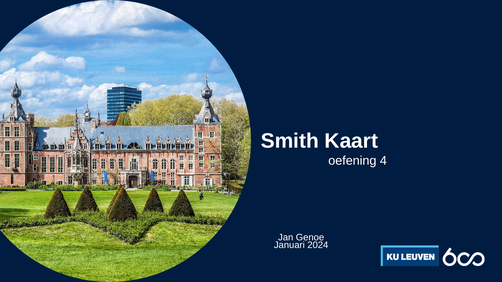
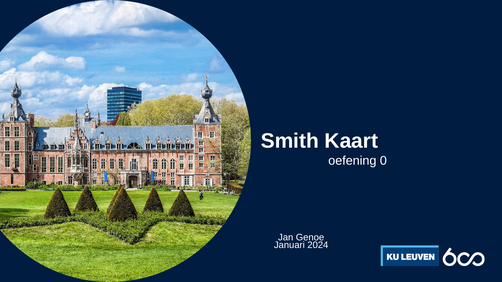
4: 4 -> 0
